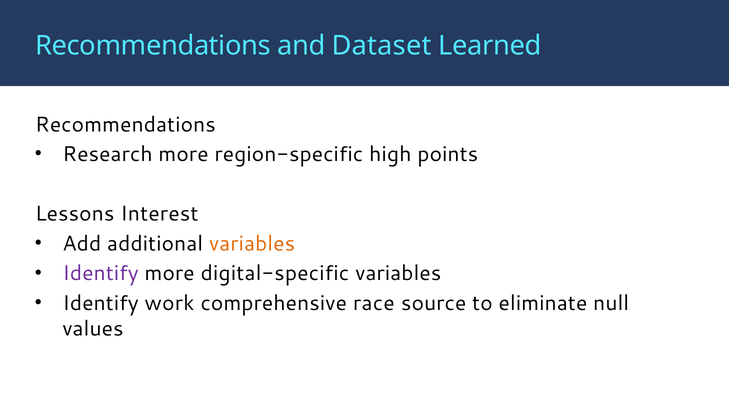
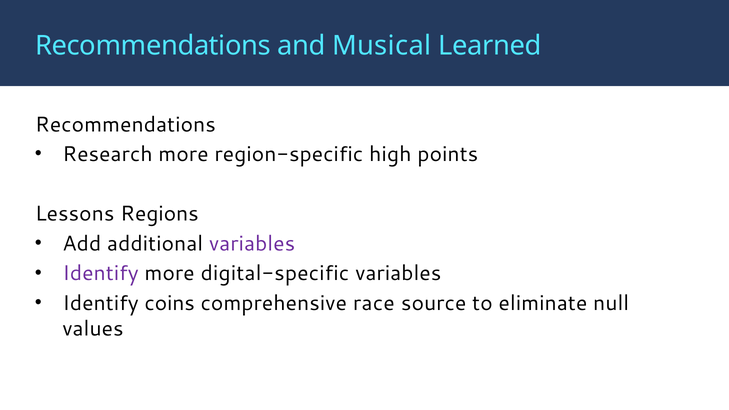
Dataset: Dataset -> Musical
Interest: Interest -> Regions
variables at (252, 244) colour: orange -> purple
work: work -> coins
